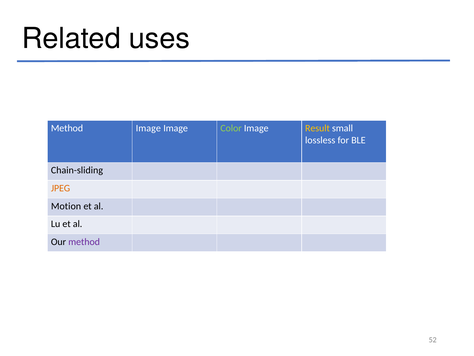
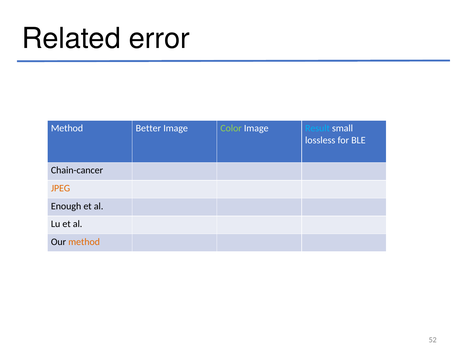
uses: uses -> error
Method Image: Image -> Better
Result colour: yellow -> light blue
Chain-sliding: Chain-sliding -> Chain-cancer
Motion: Motion -> Enough
method at (84, 241) colour: purple -> orange
